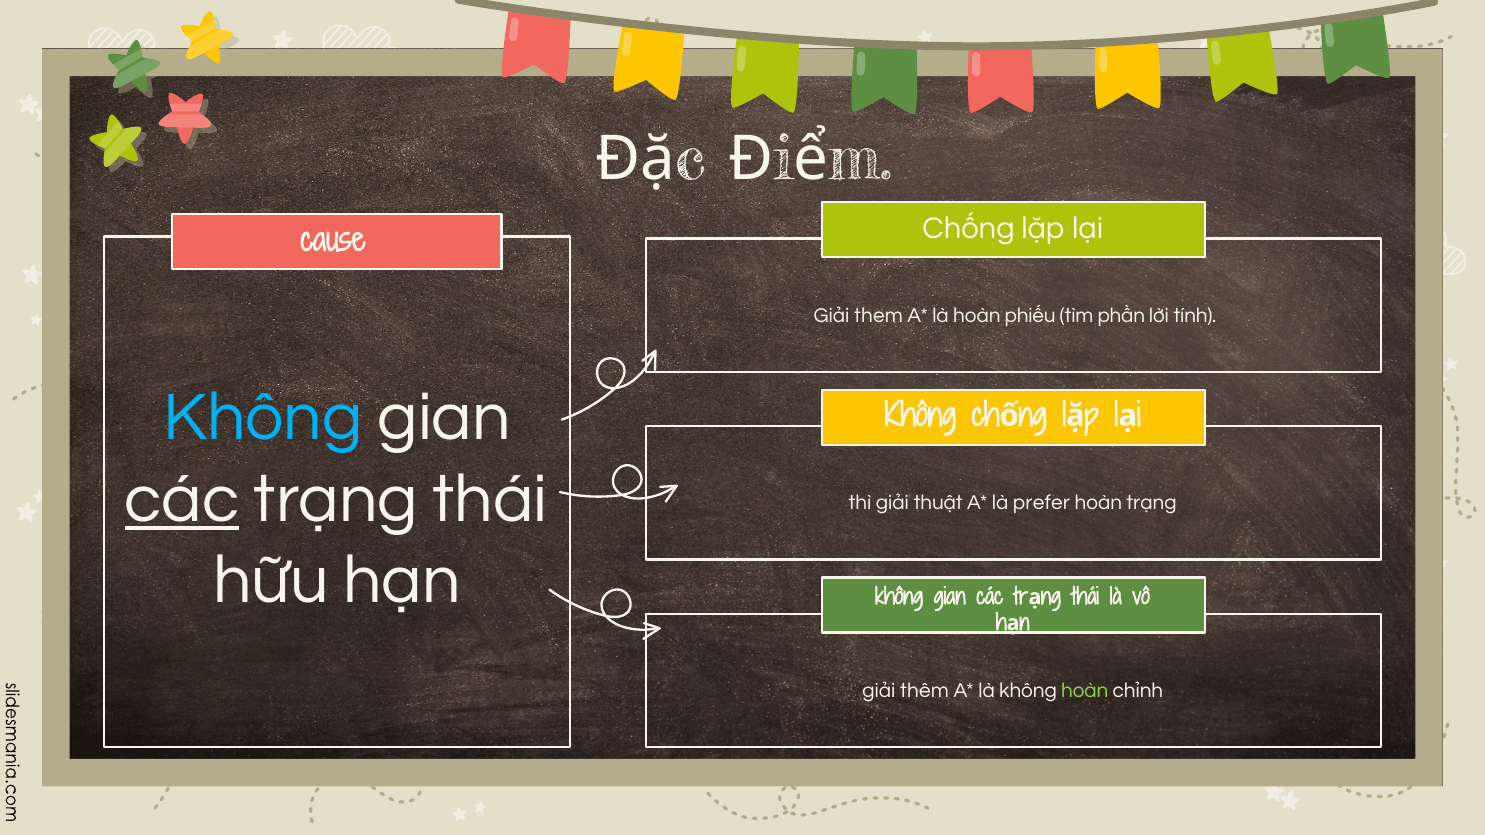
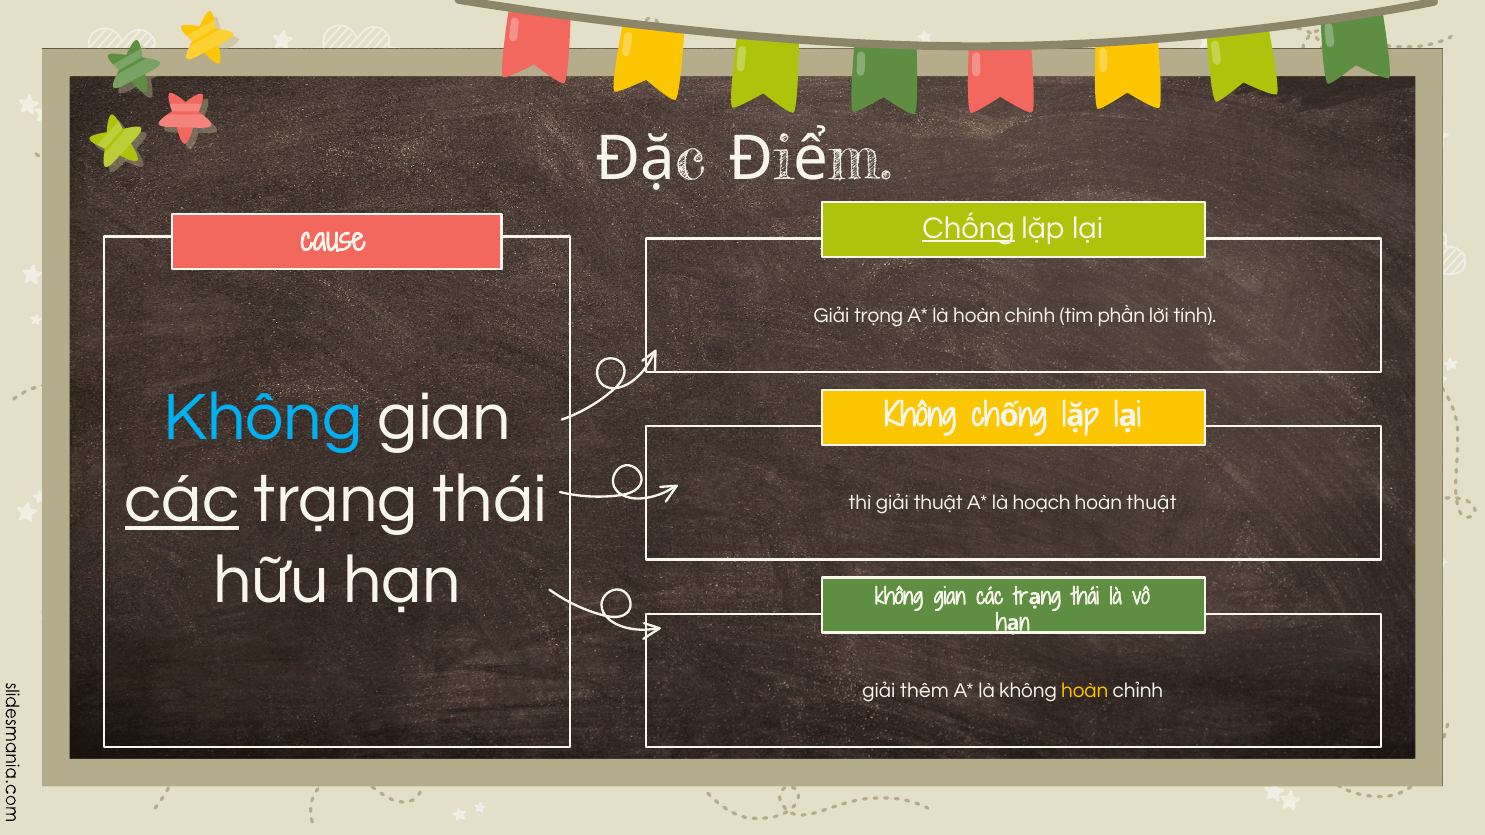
Chống underline: none -> present
them: them -> trọng
phiếu: phiếu -> chính
prefer: prefer -> hoạch
hoàn trạng: trạng -> thuật
hoàn at (1085, 691) colour: light green -> yellow
